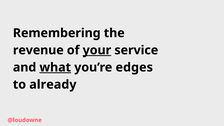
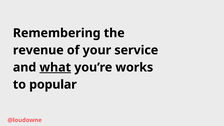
your underline: present -> none
edges: edges -> works
already: already -> popular
